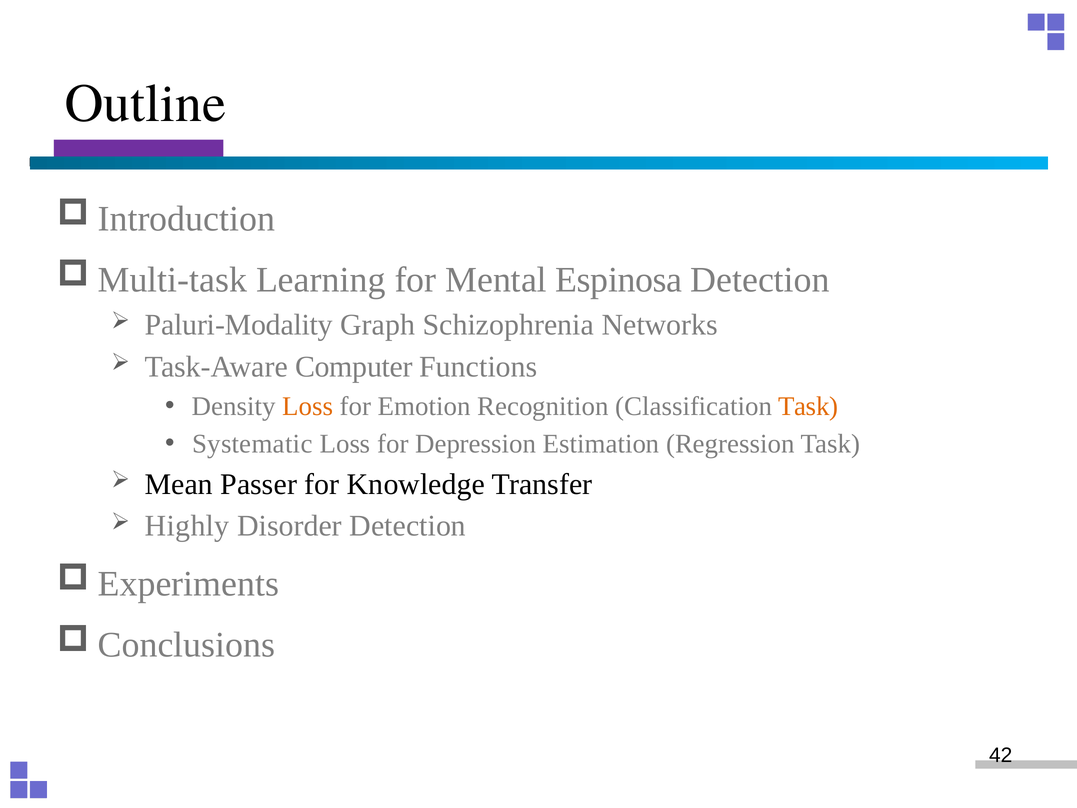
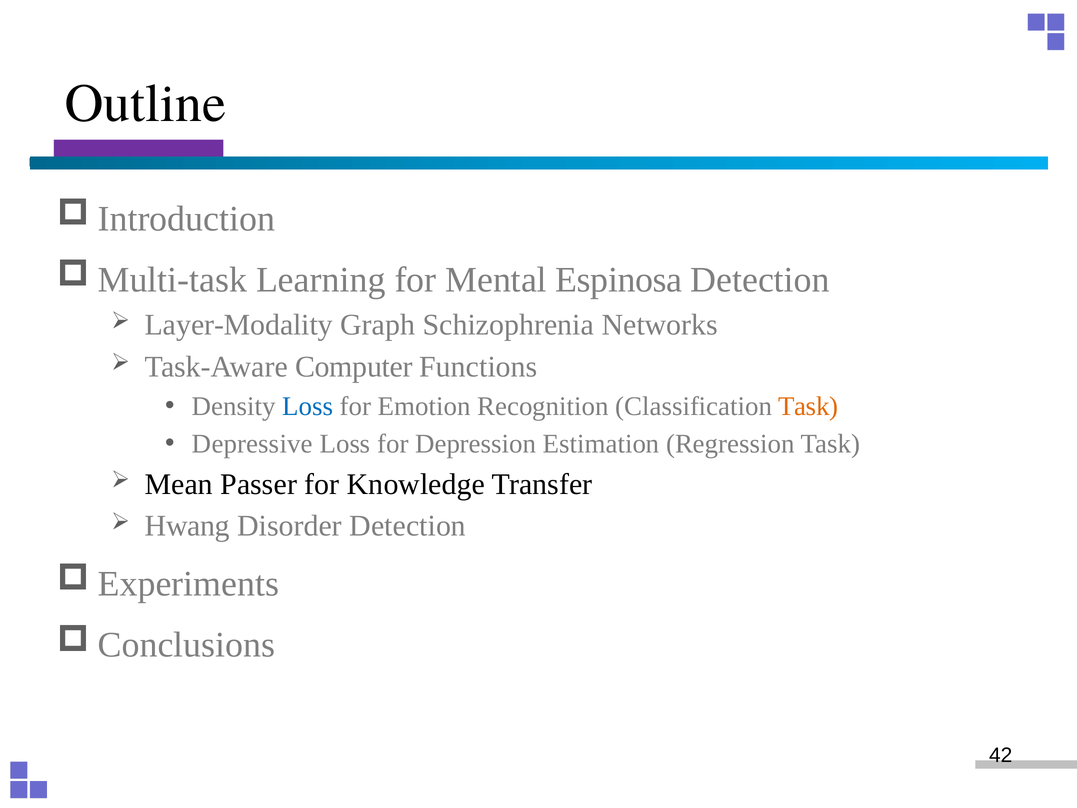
Paluri-Modality: Paluri-Modality -> Layer-Modality
Loss at (308, 406) colour: orange -> blue
Systematic: Systematic -> Depressive
Highly: Highly -> Hwang
